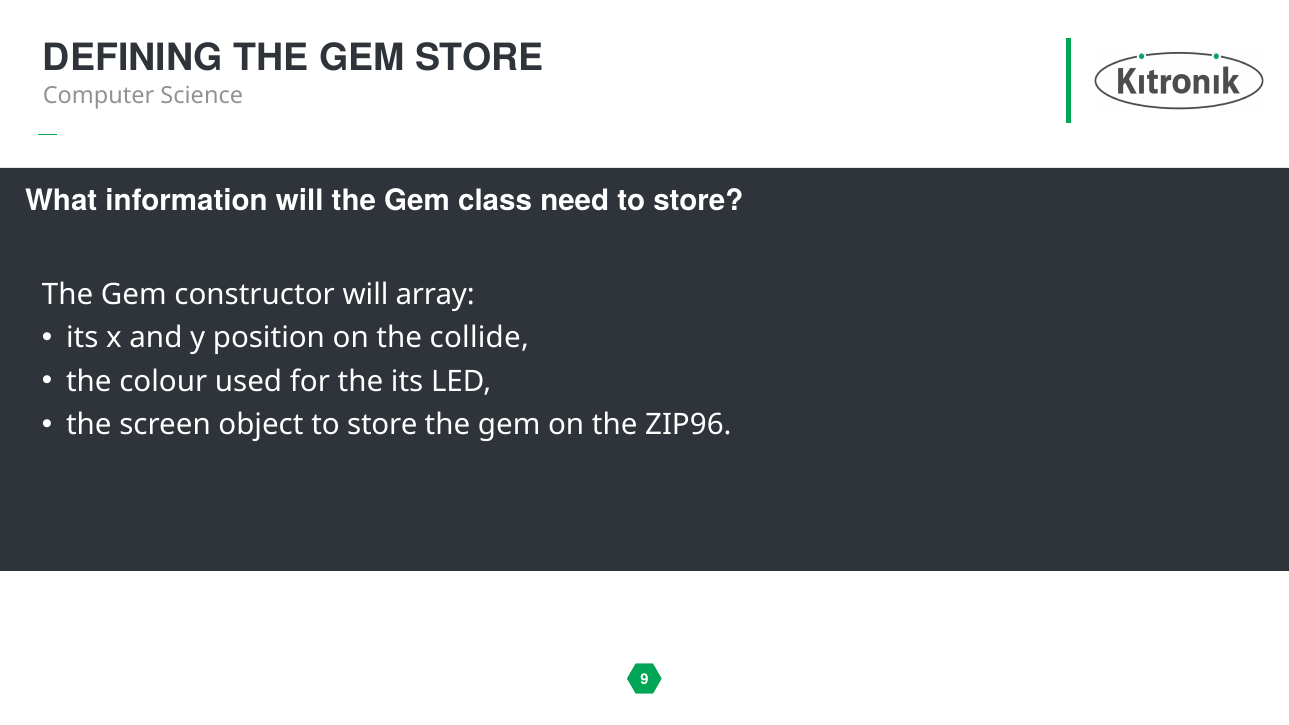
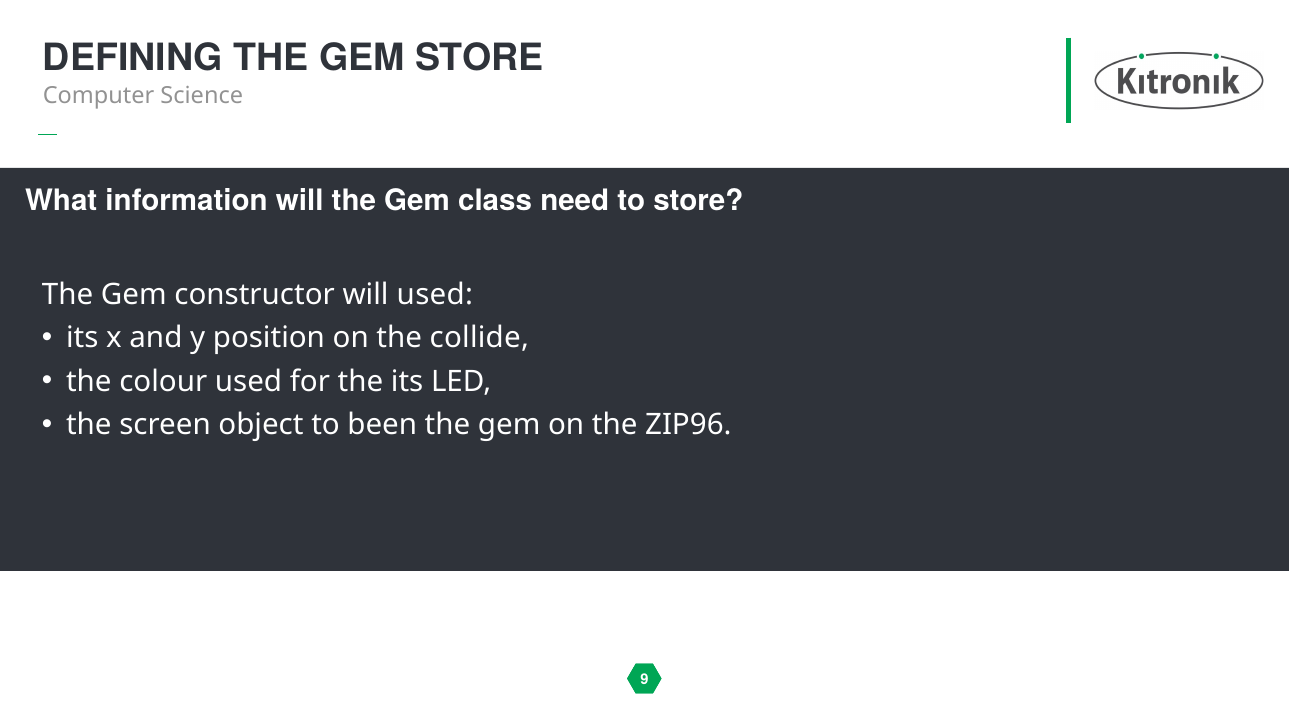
will array: array -> used
object to store: store -> been
